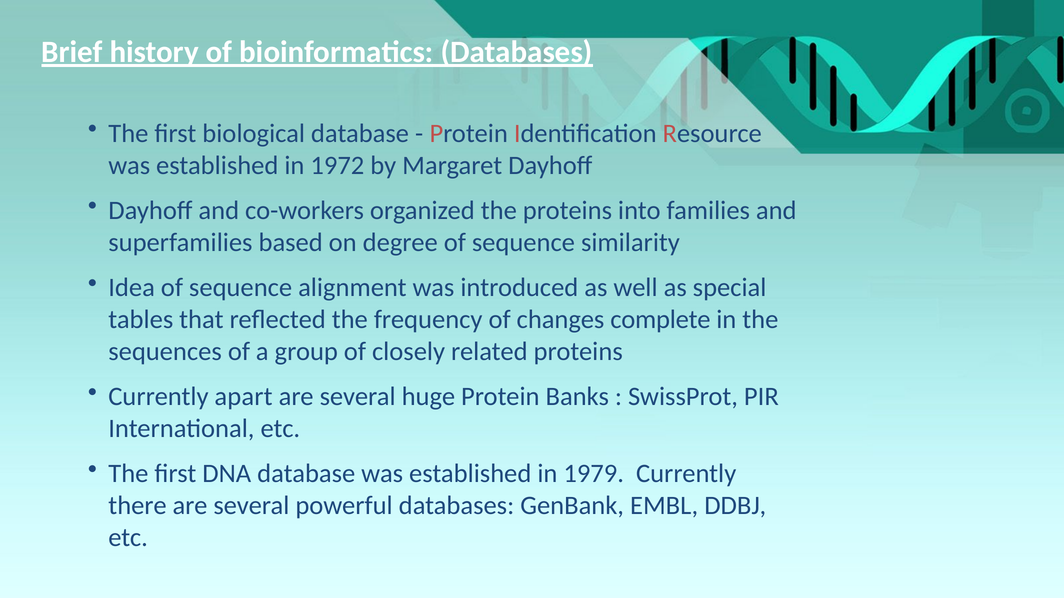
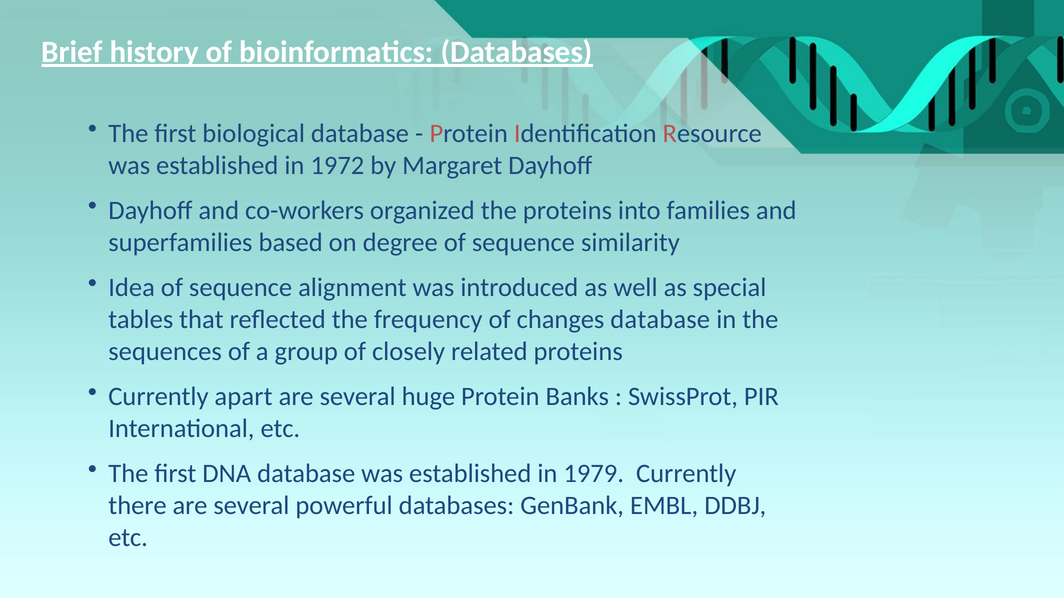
changes complete: complete -> database
